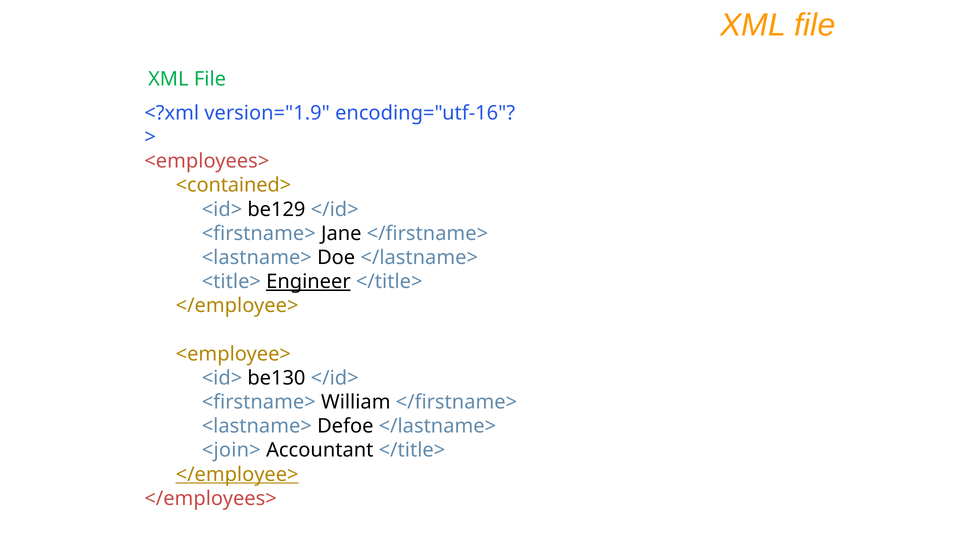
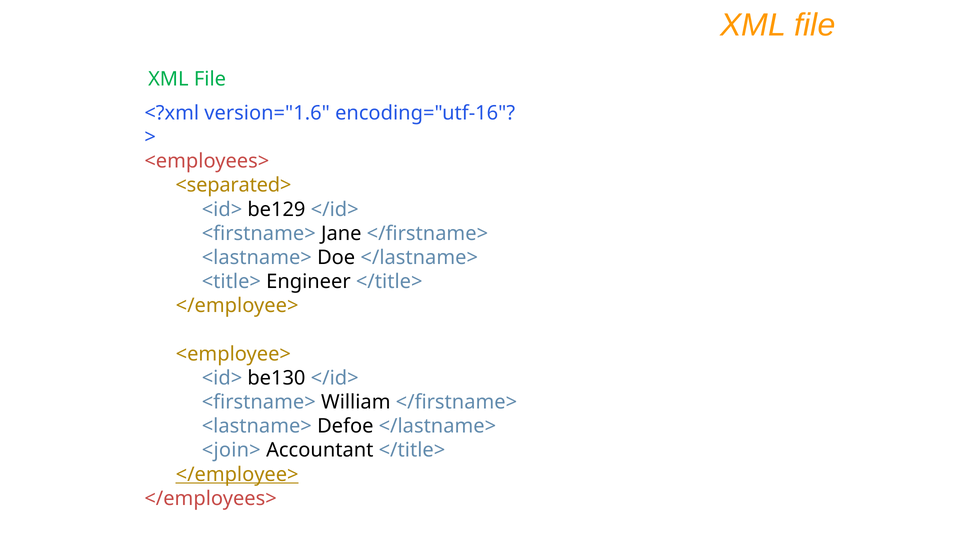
version="1.9: version="1.9 -> version="1.6
<contained>: <contained> -> <separated>
Engineer underline: present -> none
